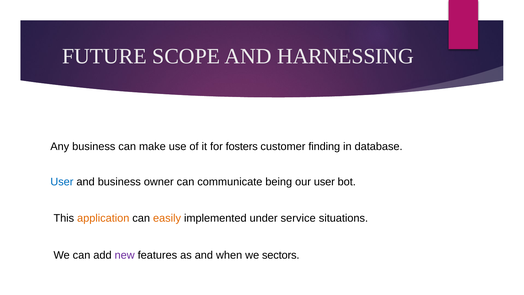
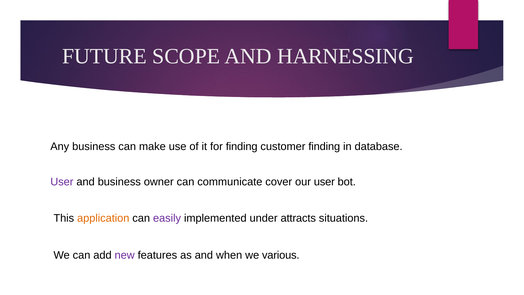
for fosters: fosters -> finding
User at (62, 182) colour: blue -> purple
being: being -> cover
easily colour: orange -> purple
service: service -> attracts
sectors: sectors -> various
